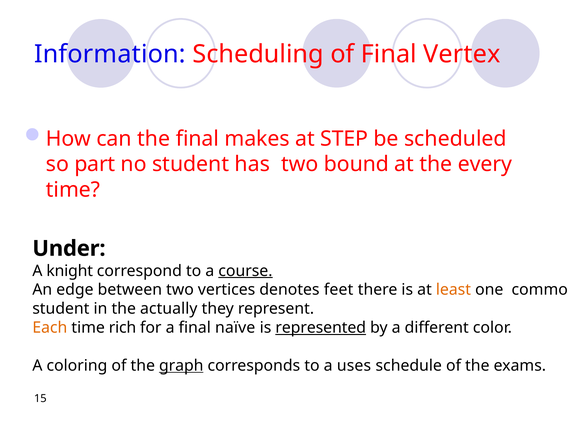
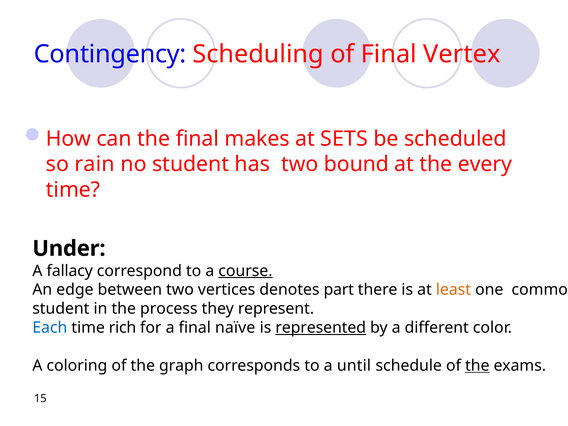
Information: Information -> Contingency
STEP: STEP -> SETS
part: part -> rain
knight: knight -> fallacy
feet: feet -> part
actually: actually -> process
Each colour: orange -> blue
graph underline: present -> none
uses: uses -> until
the at (477, 366) underline: none -> present
